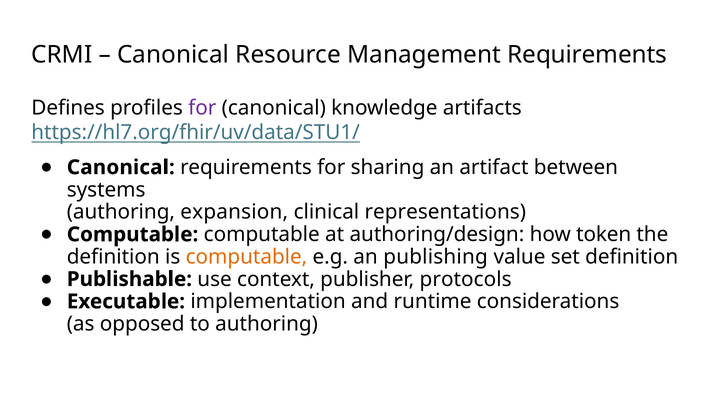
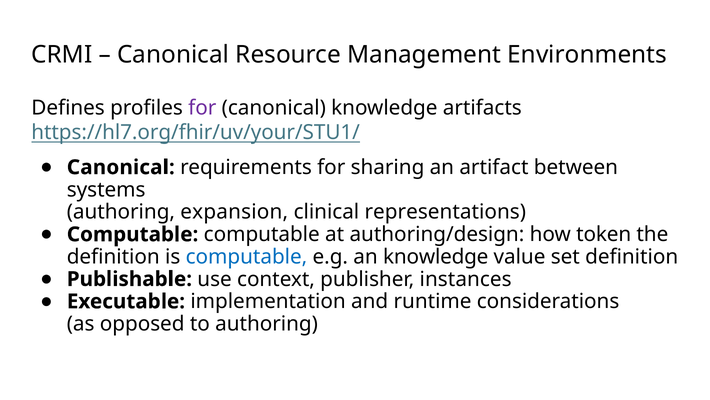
Management Requirements: Requirements -> Environments
https://hl7.org/fhir/uv/data/STU1/: https://hl7.org/fhir/uv/data/STU1/ -> https://hl7.org/fhir/uv/your/STU1/
computable at (246, 256) colour: orange -> blue
an publishing: publishing -> knowledge
protocols: protocols -> instances
